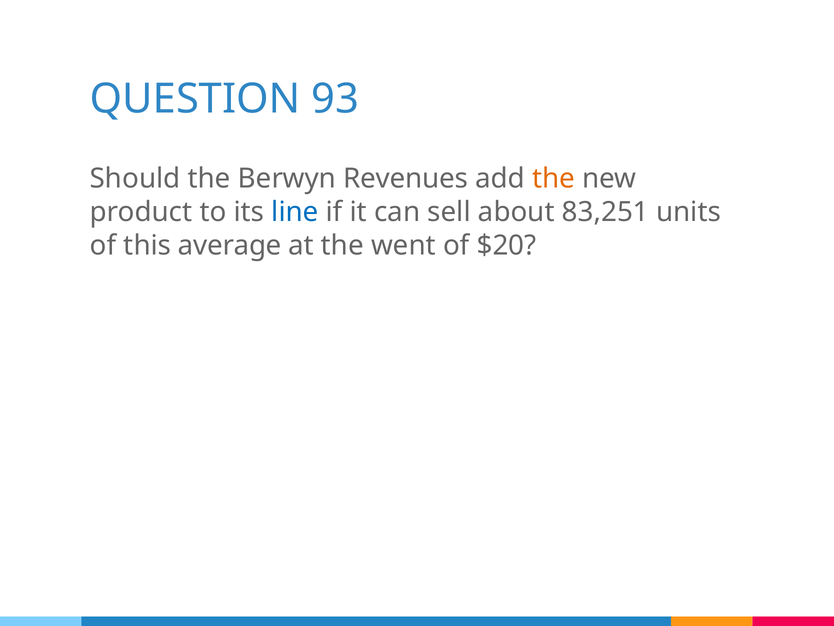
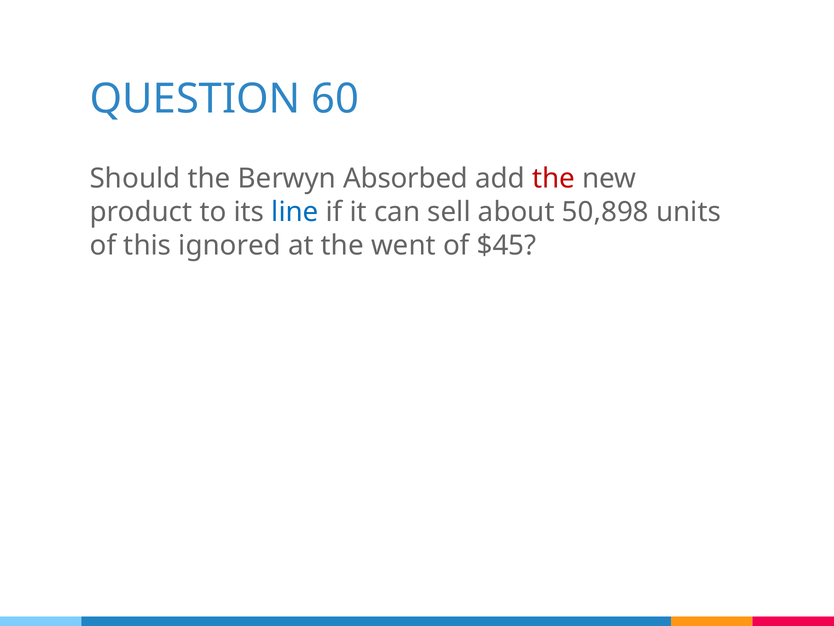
93: 93 -> 60
Revenues: Revenues -> Absorbed
the at (554, 179) colour: orange -> red
83,251: 83,251 -> 50,898
average: average -> ignored
$20: $20 -> $45
